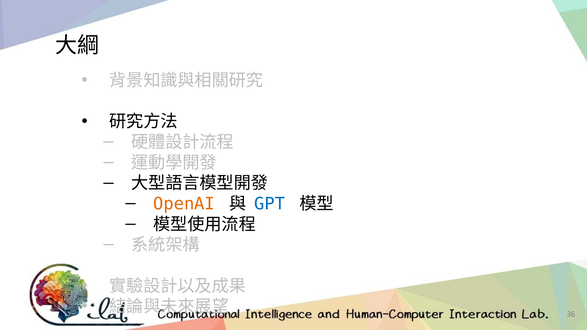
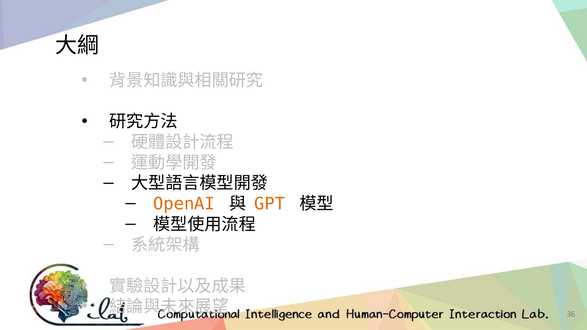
GPT colour: blue -> orange
